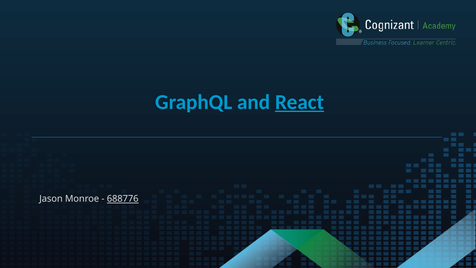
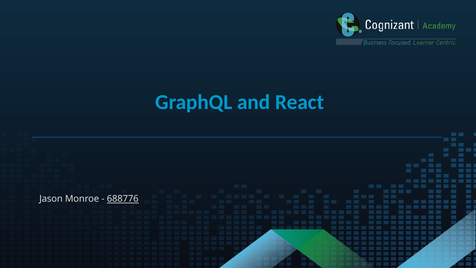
React underline: present -> none
